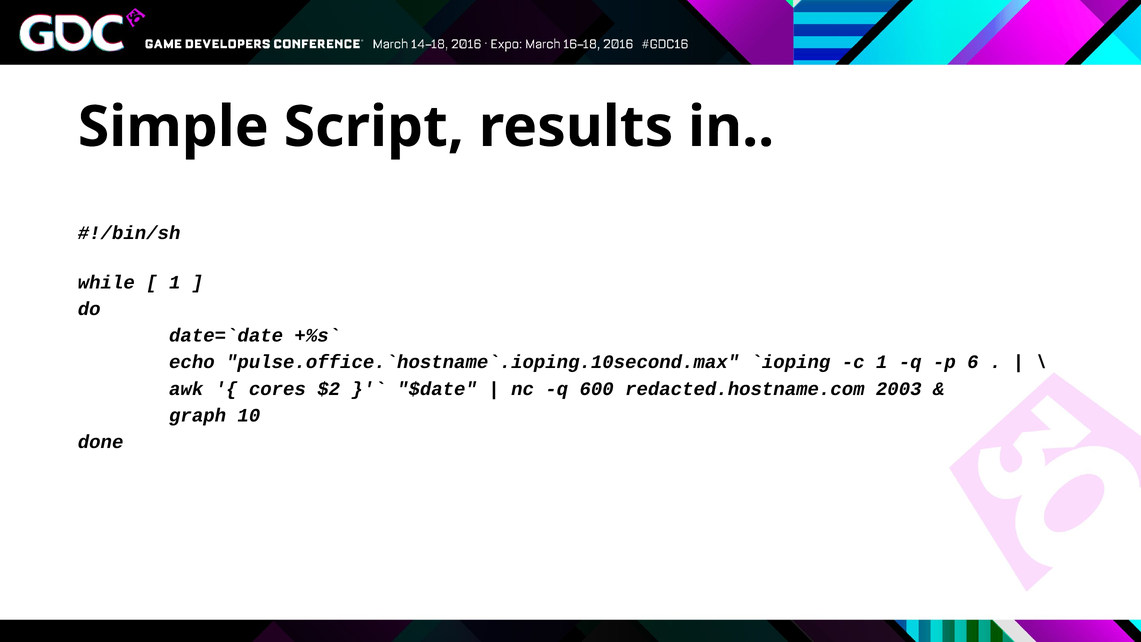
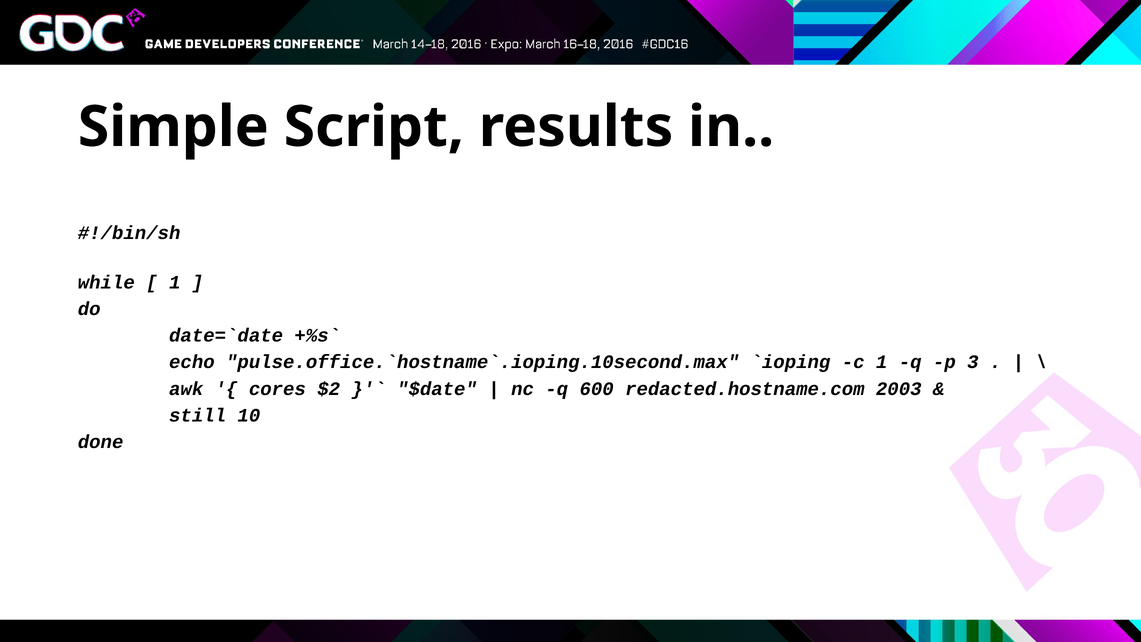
6: 6 -> 3
graph: graph -> still
